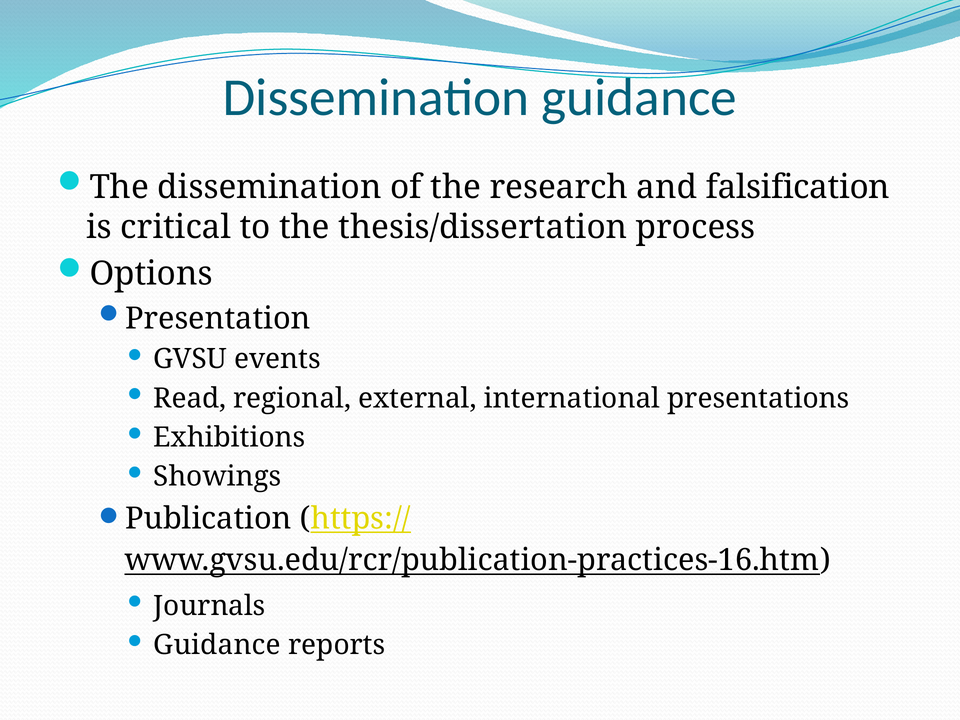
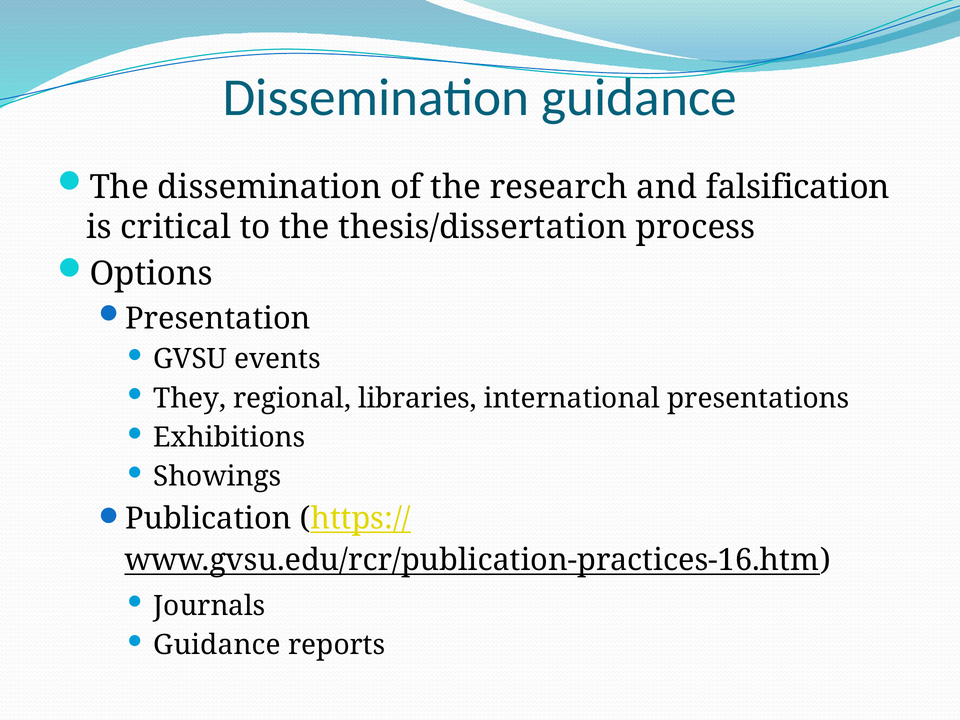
Read: Read -> They
external: external -> libraries
